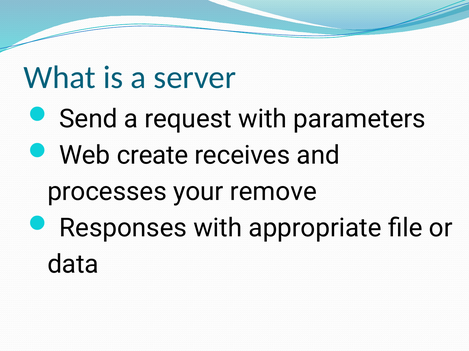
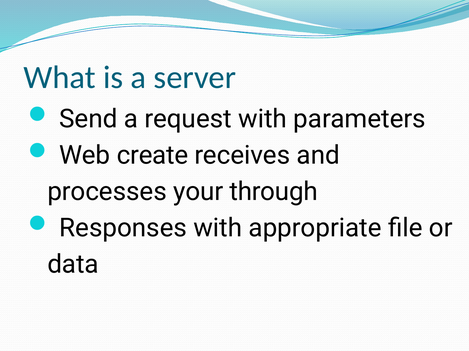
remove: remove -> through
